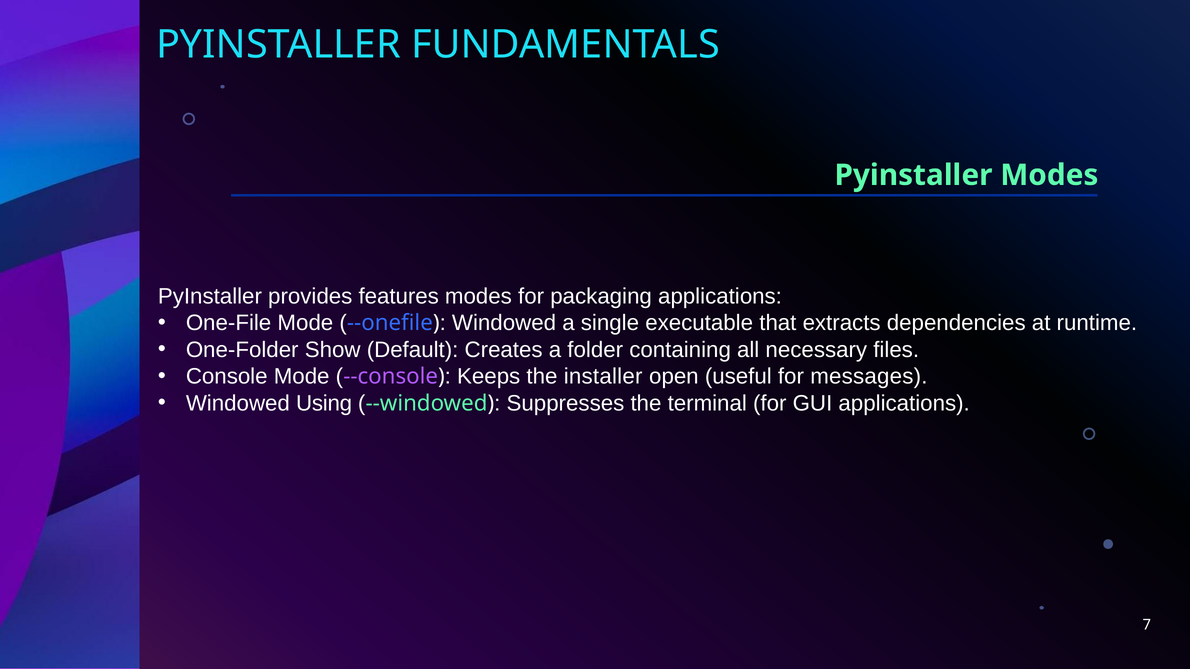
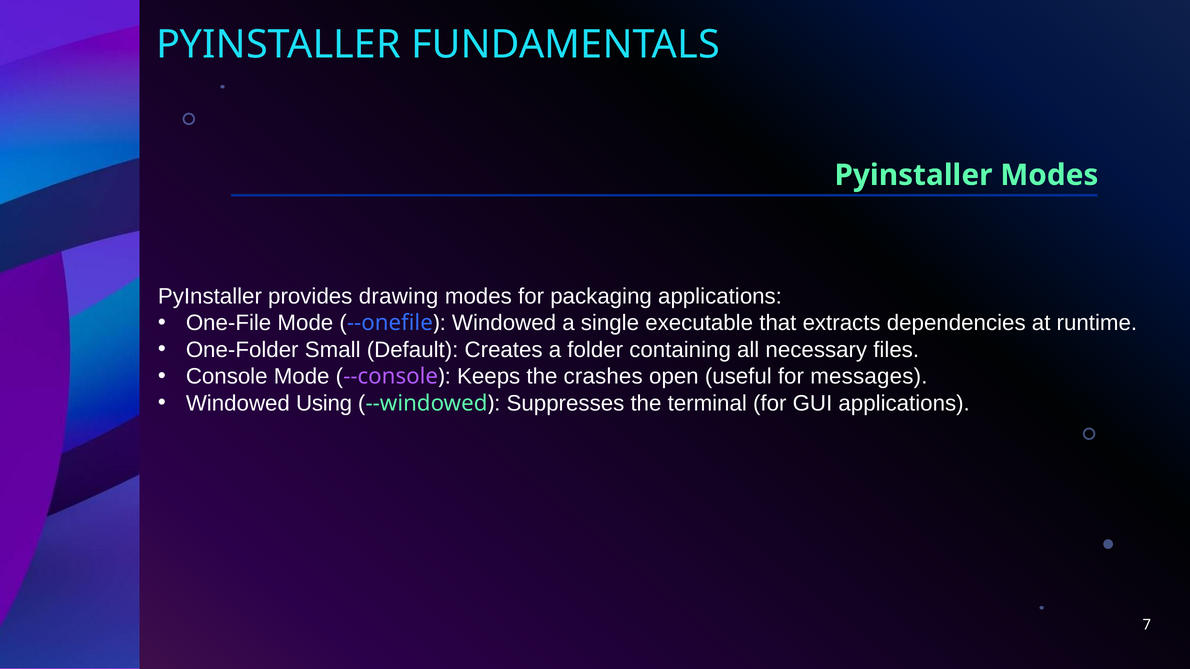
features: features -> drawing
Show: Show -> Small
installer: installer -> crashes
